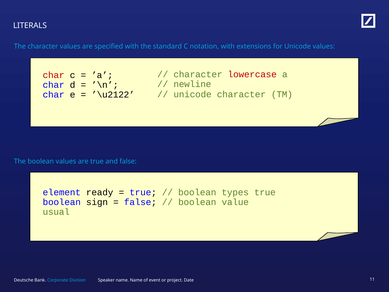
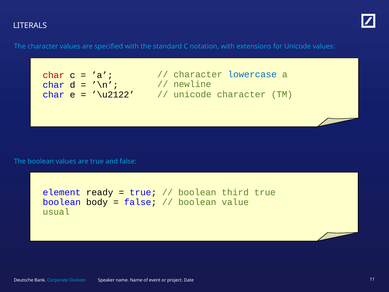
lowercase colour: red -> blue
types: types -> third
sign: sign -> body
